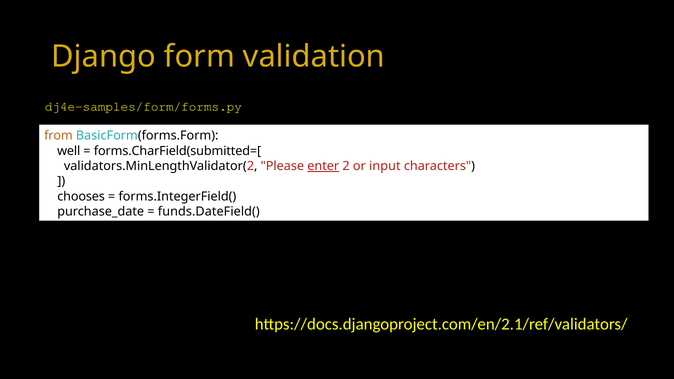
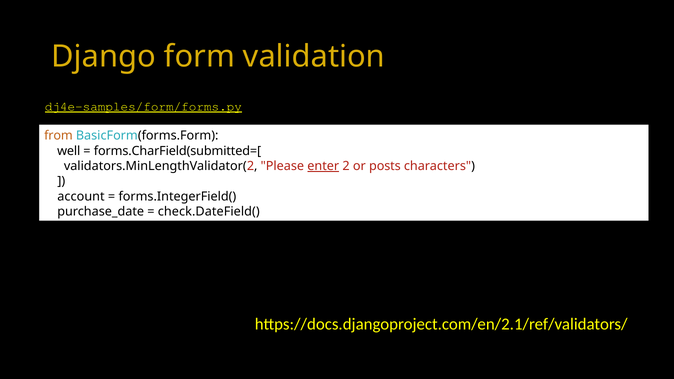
dj4e-samples/form/forms.py underline: none -> present
input: input -> posts
chooses: chooses -> account
funds.DateField(: funds.DateField( -> check.DateField(
